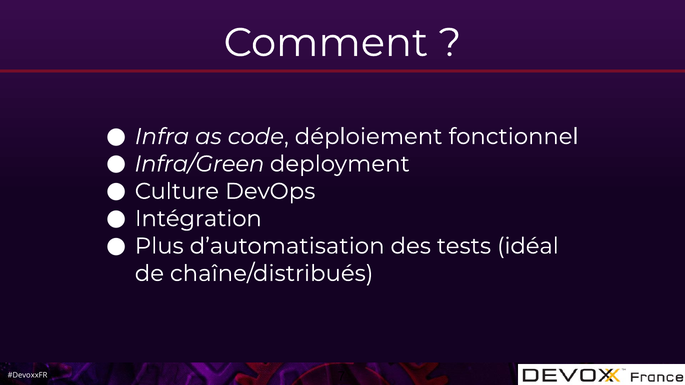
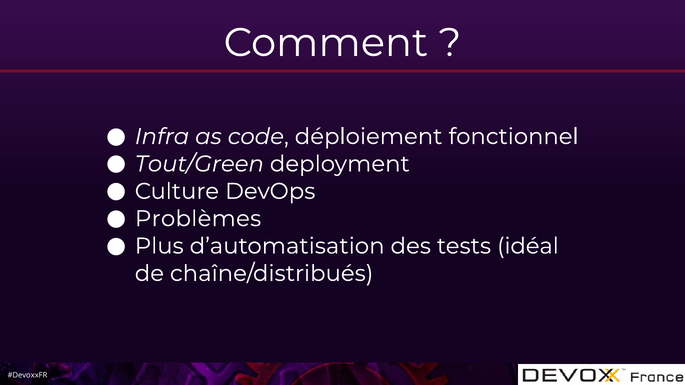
Infra/Green: Infra/Green -> Tout/Green
Intégration: Intégration -> Problèmes
